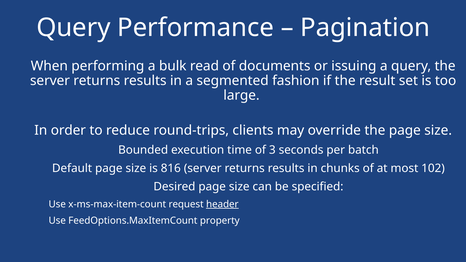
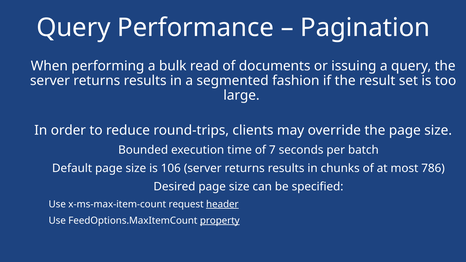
3: 3 -> 7
816: 816 -> 106
102: 102 -> 786
property underline: none -> present
